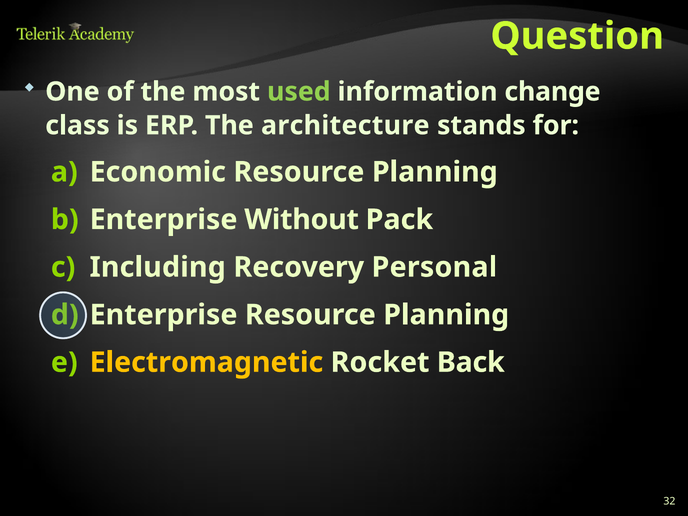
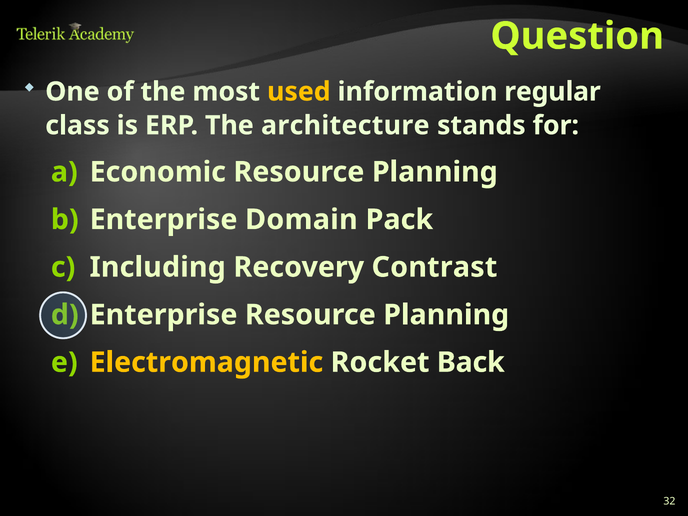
used colour: light green -> yellow
change: change -> regular
Without: Without -> Domain
Personal: Personal -> Contrast
